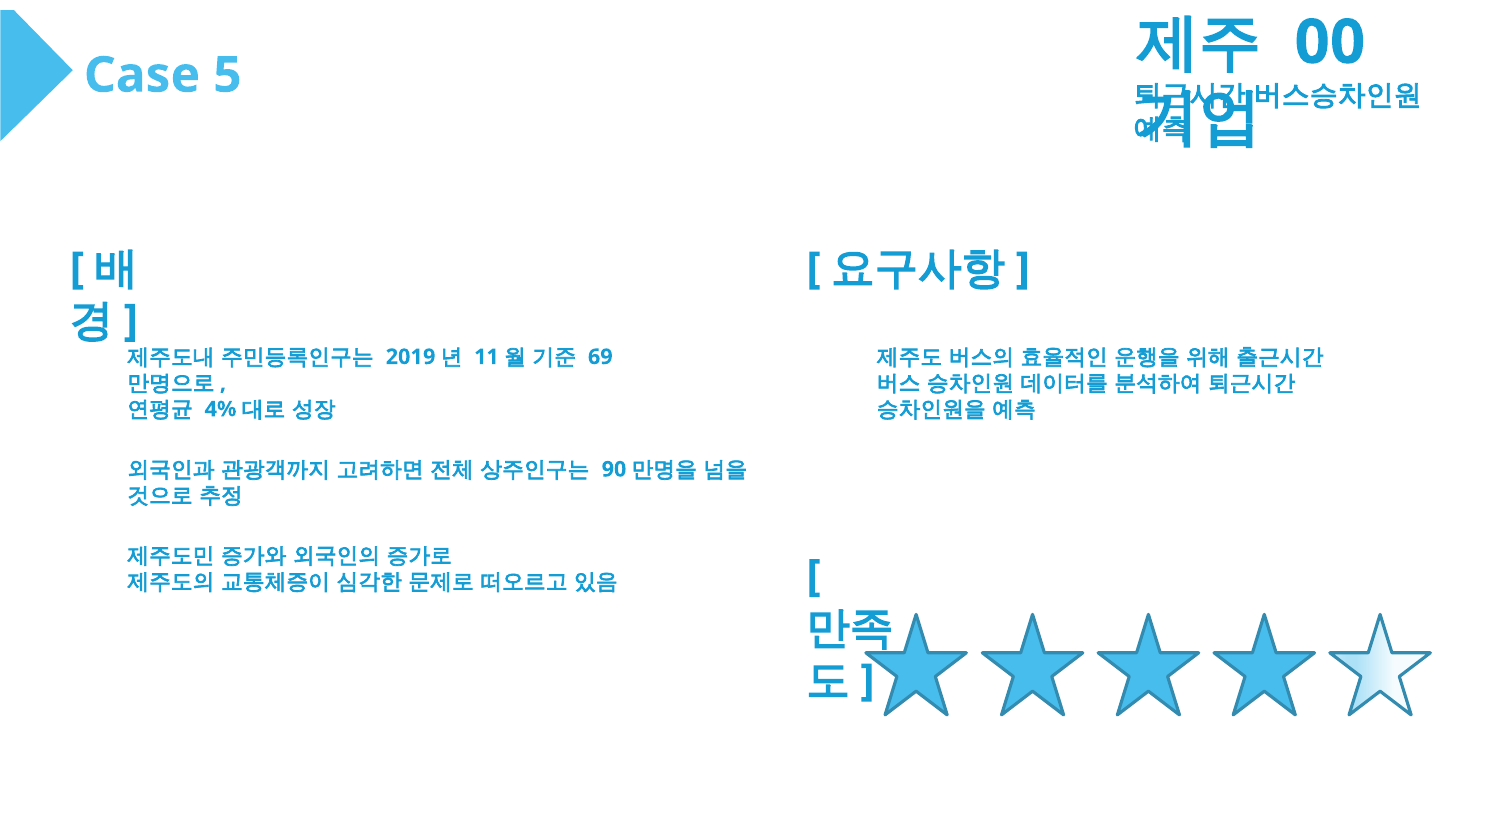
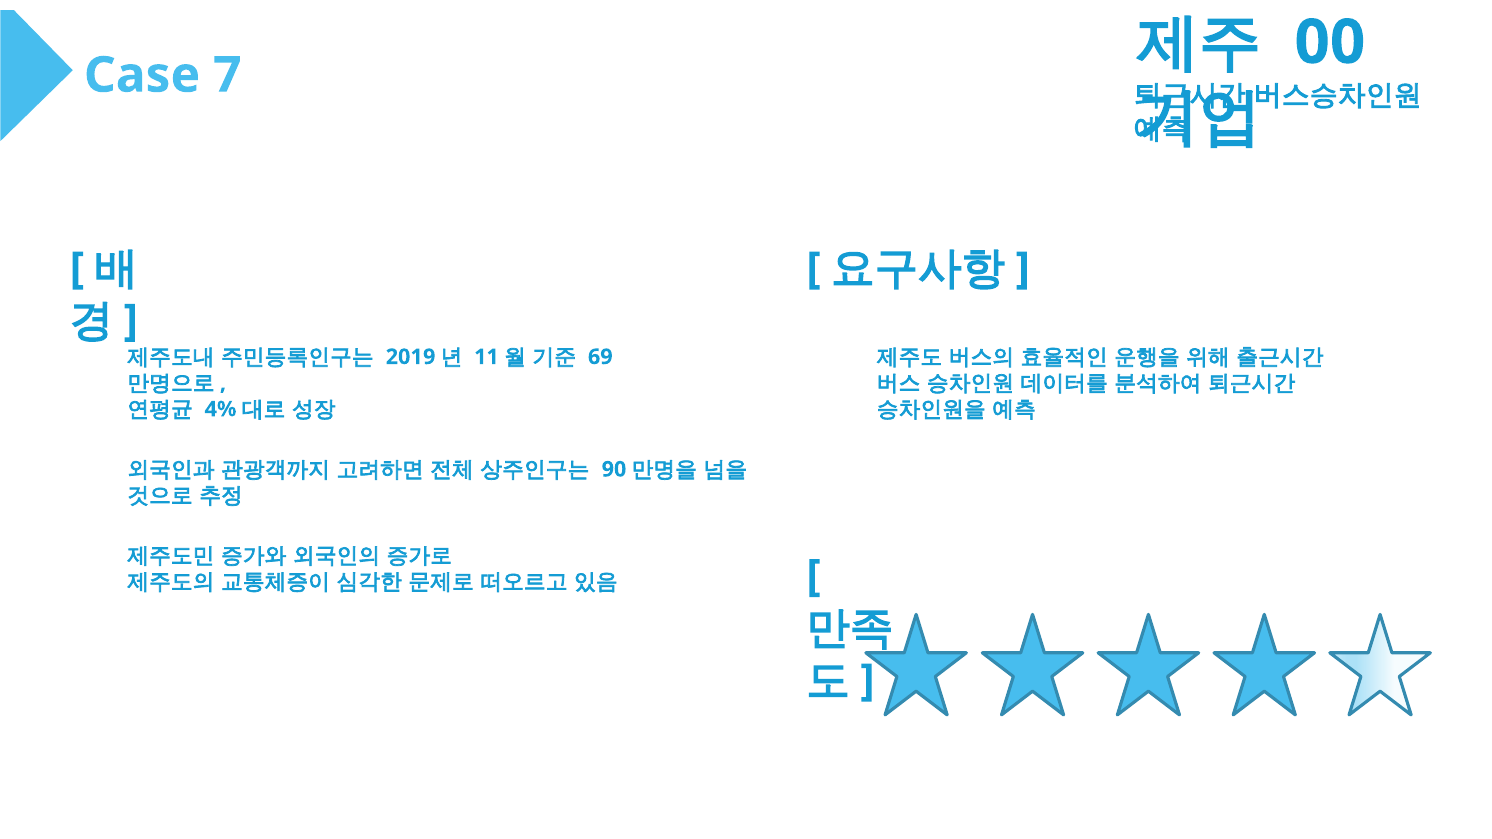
5: 5 -> 7
